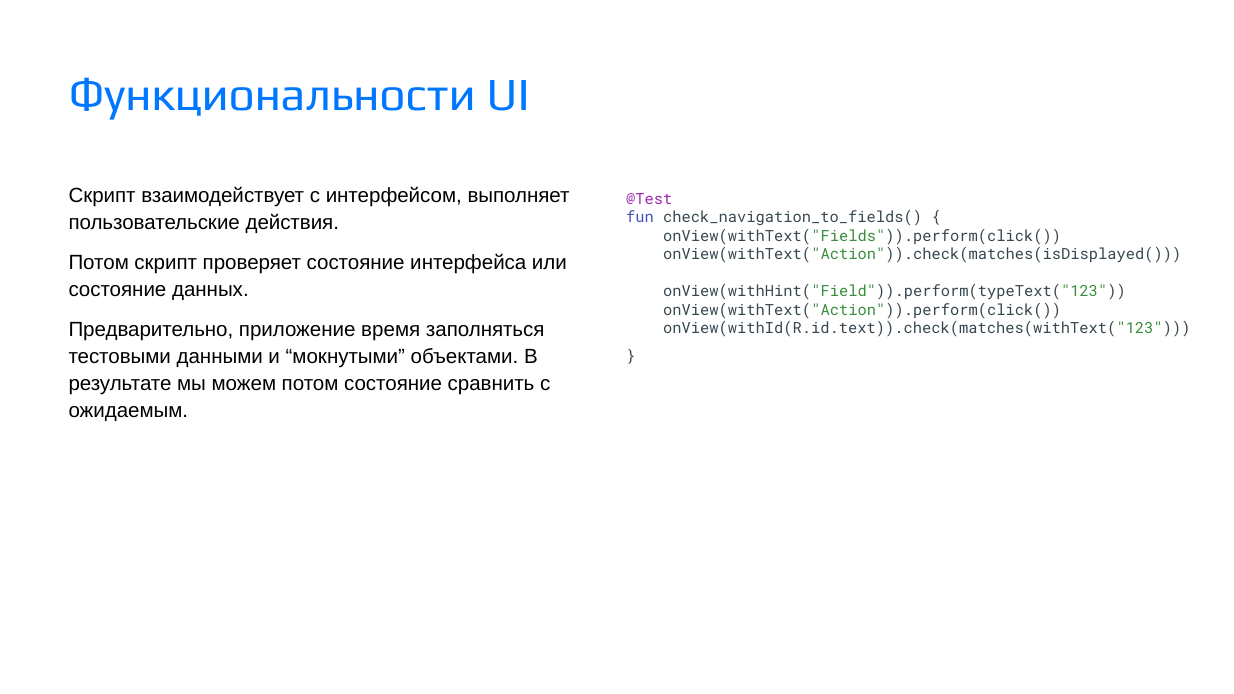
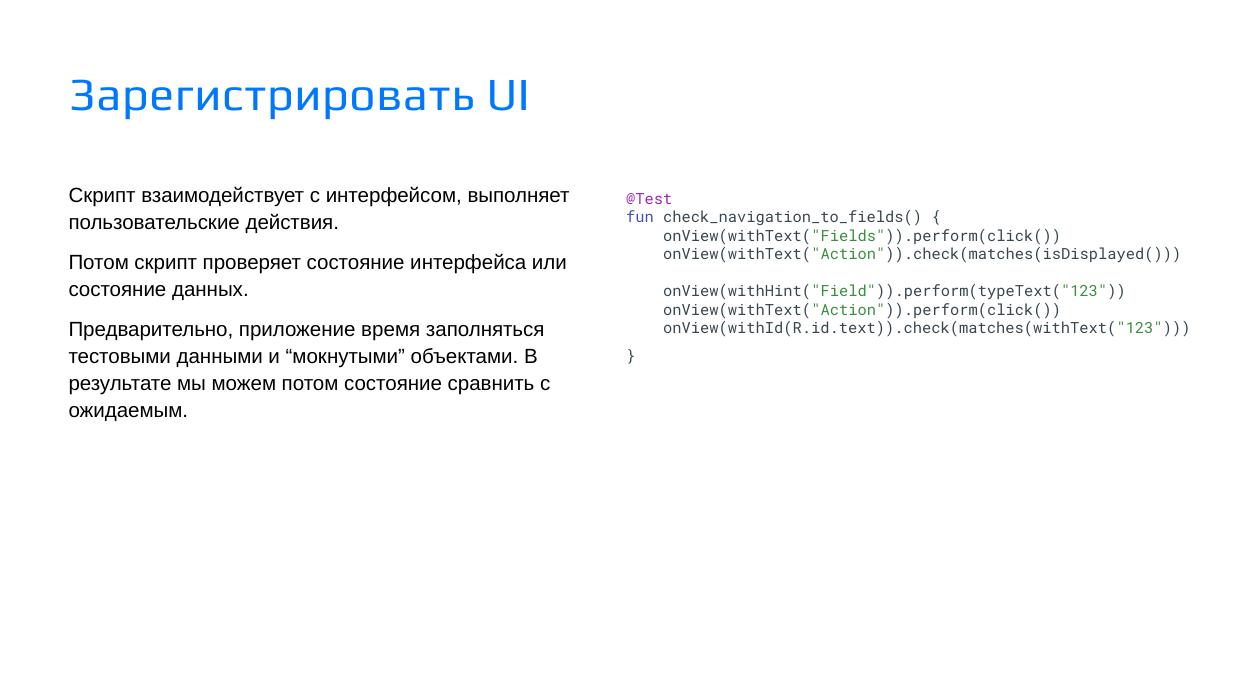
Функциональности: Функциональности -> Зарегистрировать
